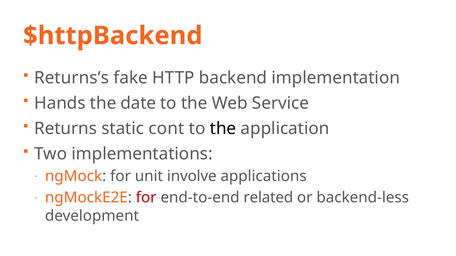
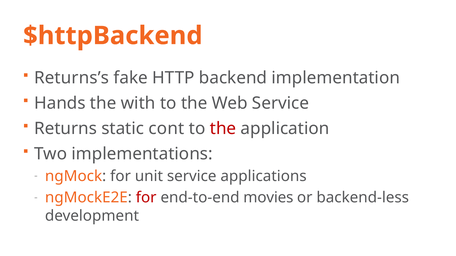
date: date -> with
the at (223, 129) colour: black -> red
unit involve: involve -> service
related: related -> movies
